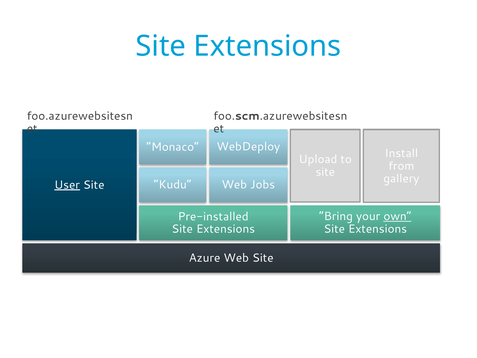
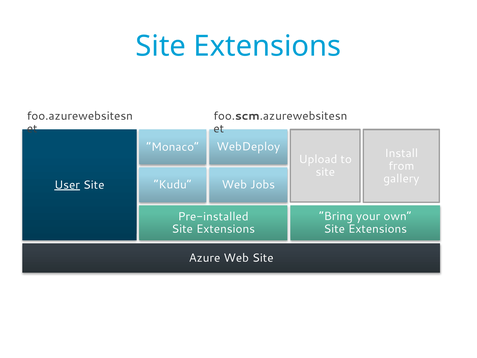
own underline: present -> none
